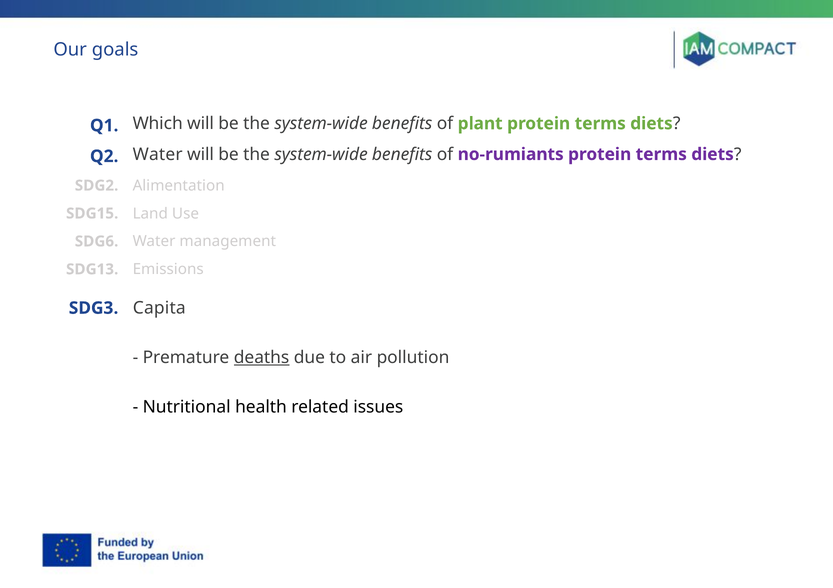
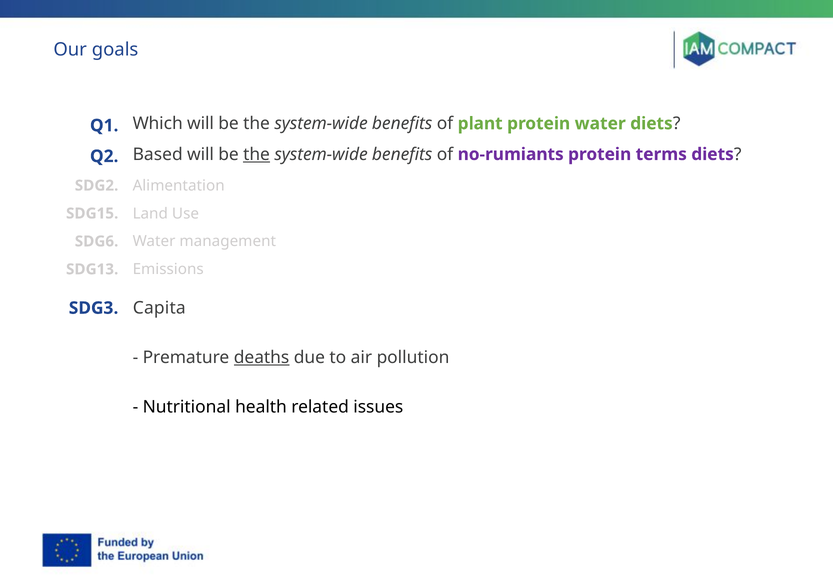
plant protein terms: terms -> water
Q2 Water: Water -> Based
the at (257, 154) underline: none -> present
